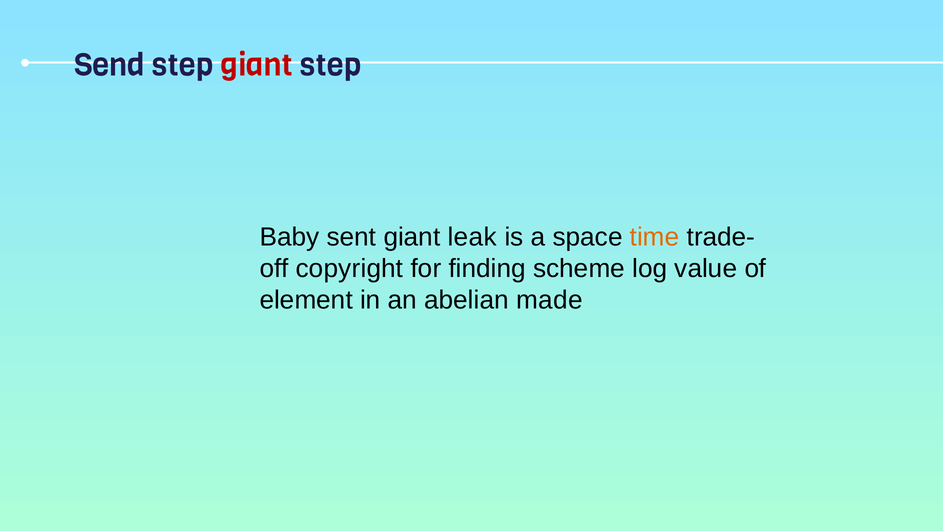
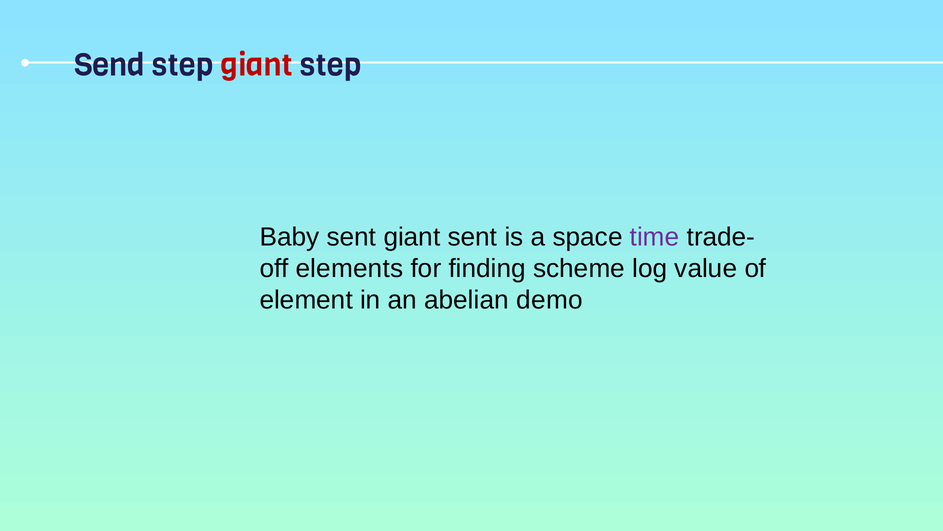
giant leak: leak -> sent
time colour: orange -> purple
copyright: copyright -> elements
made: made -> demo
